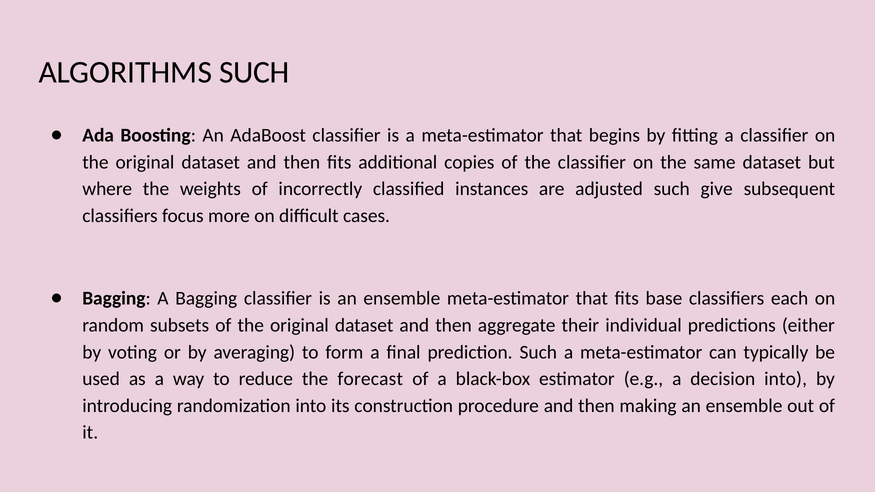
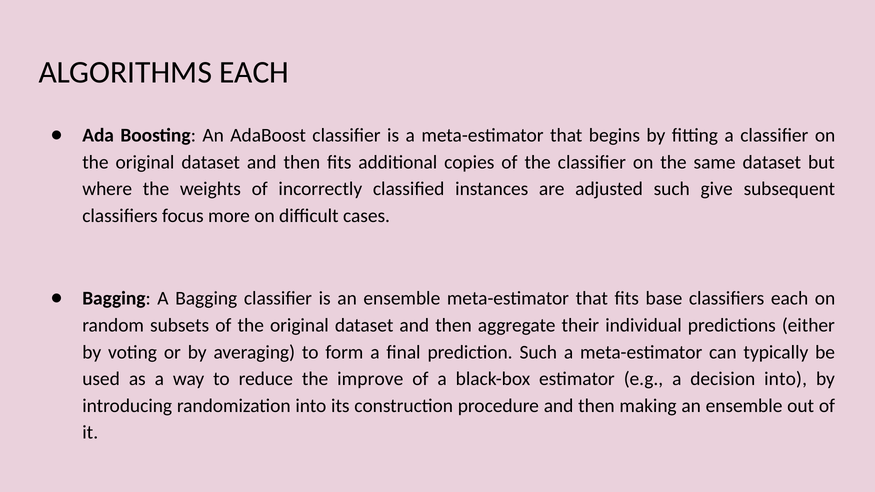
ALGORITHMS SUCH: SUCH -> EACH
forecast: forecast -> improve
